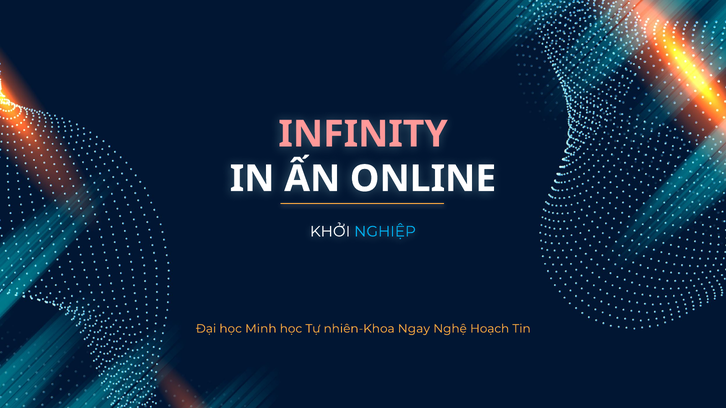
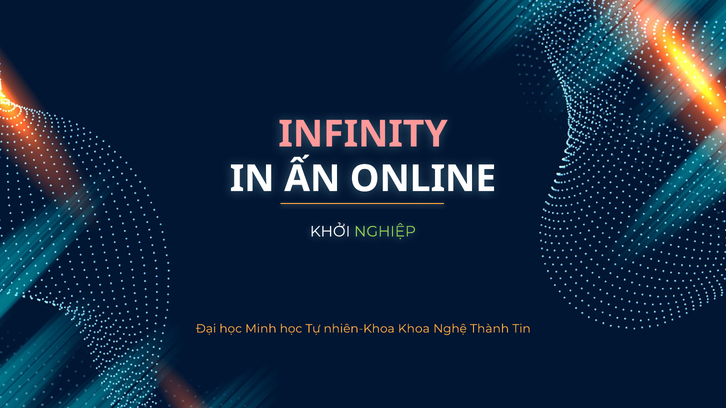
NGHIỆP colour: light blue -> light green
Ngay: Ngay -> Khoa
Hoạch: Hoạch -> Thành
